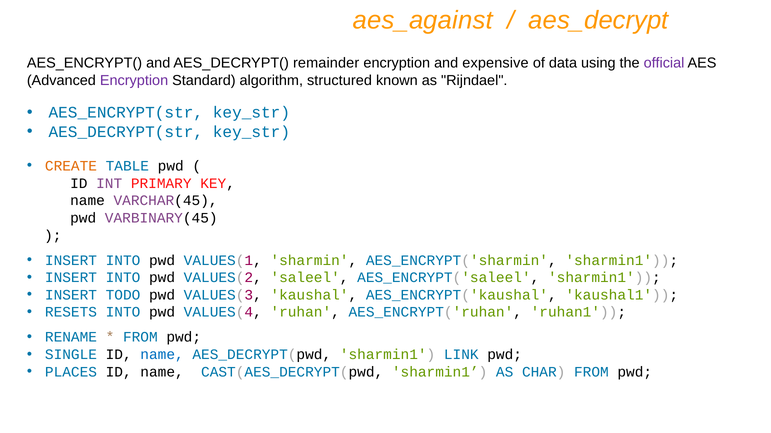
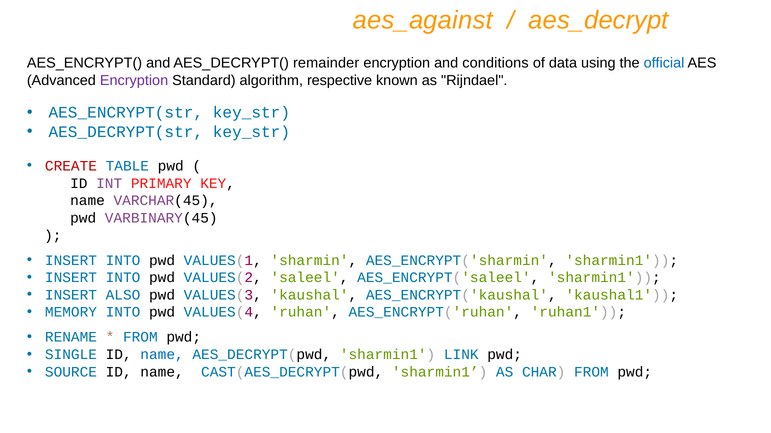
expensive: expensive -> conditions
official colour: purple -> blue
structured: structured -> respective
CREATE colour: orange -> red
TODO: TODO -> ALSO
RESETS: RESETS -> MEMORY
PLACES: PLACES -> SOURCE
